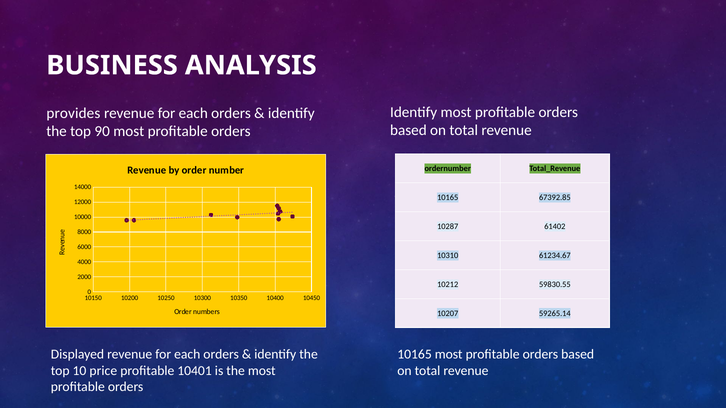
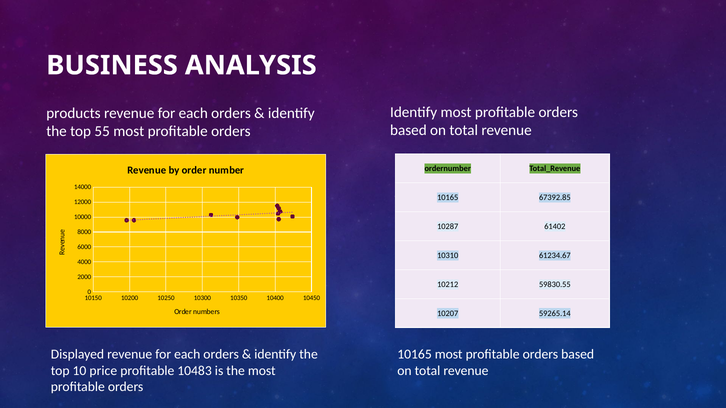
provides: provides -> products
90: 90 -> 55
10401: 10401 -> 10483
